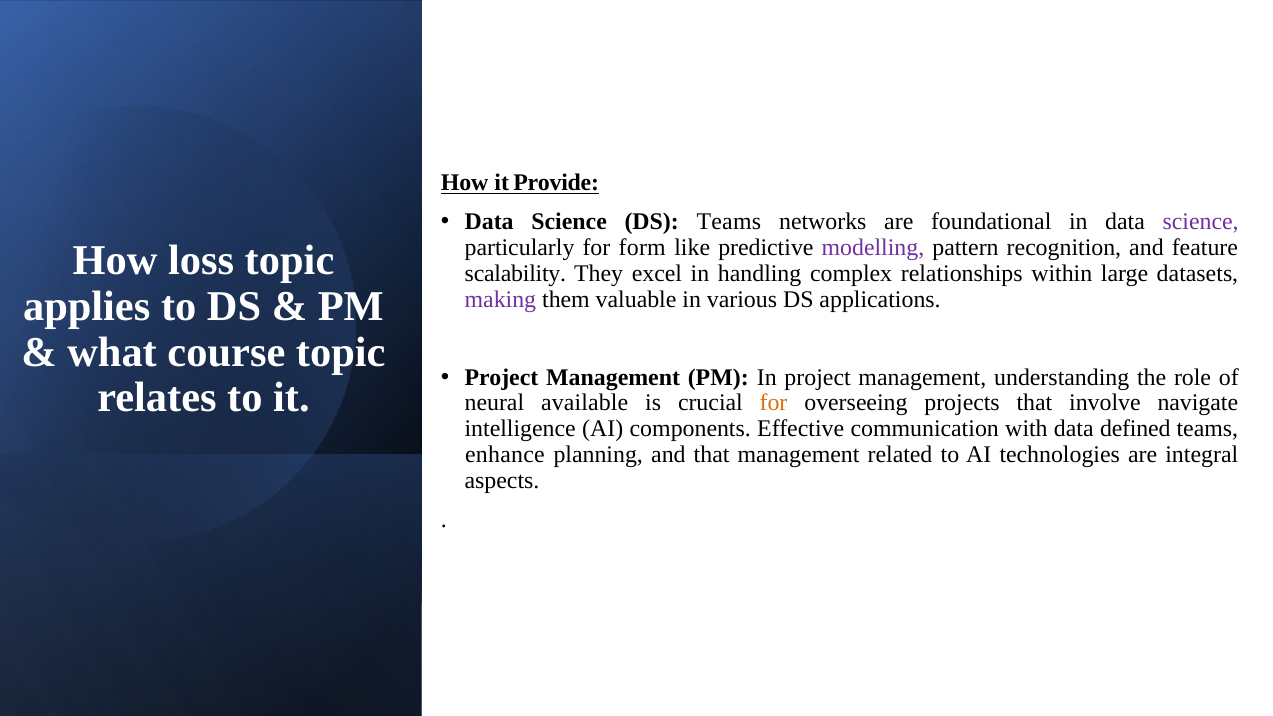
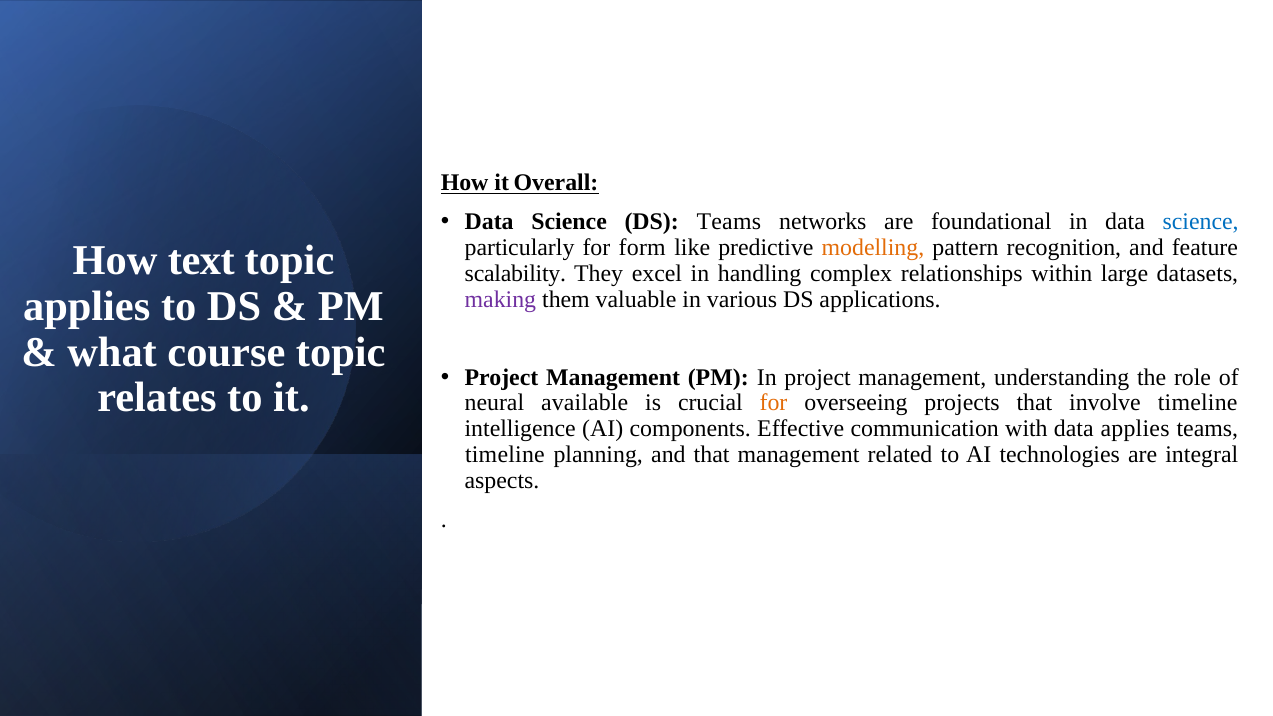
Provide: Provide -> Overall
science at (1201, 222) colour: purple -> blue
modelling colour: purple -> orange
loss: loss -> text
involve navigate: navigate -> timeline
data defined: defined -> applies
enhance at (505, 455): enhance -> timeline
